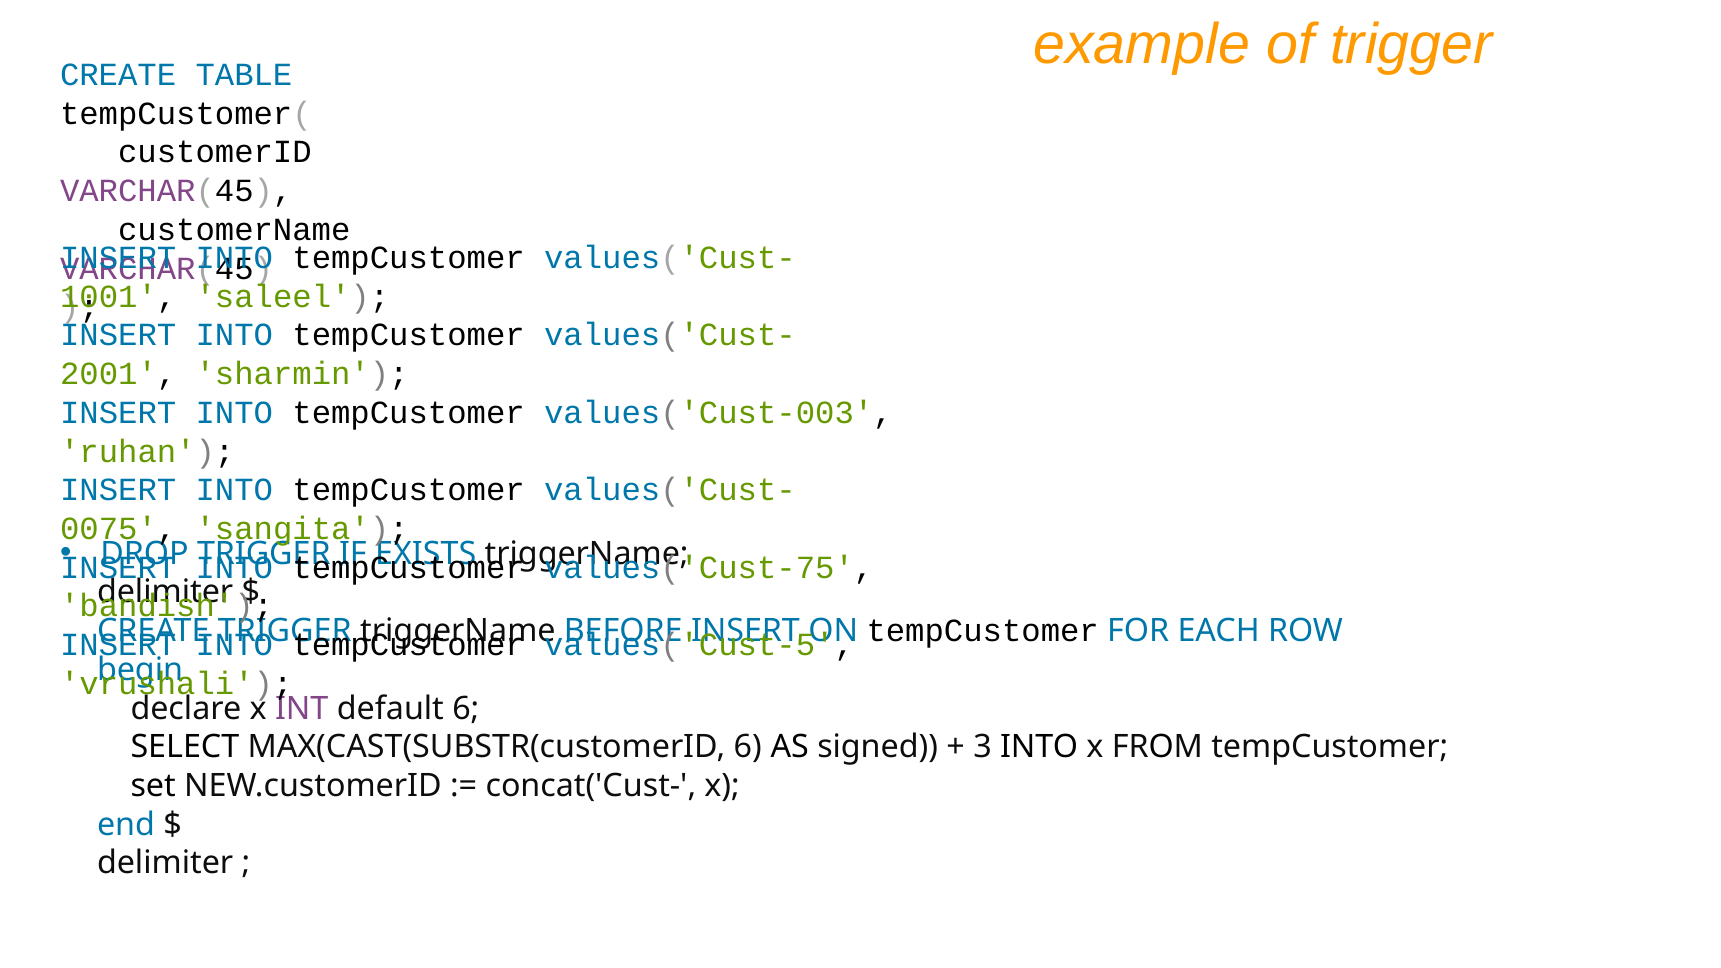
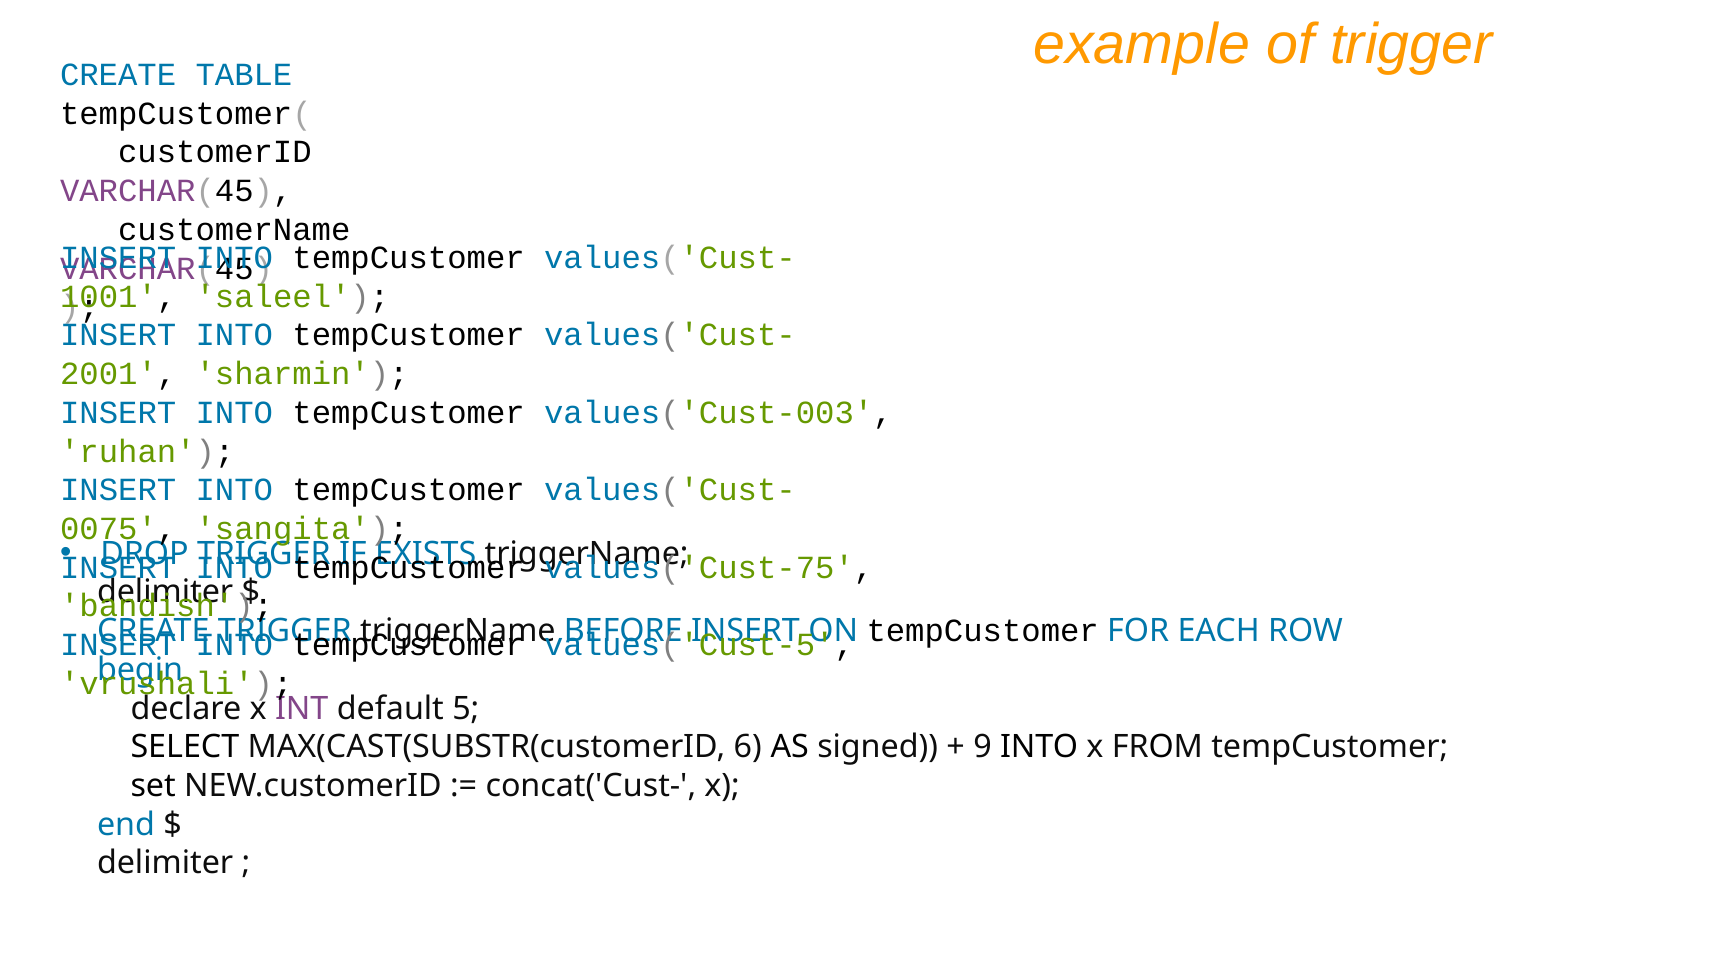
default 6: 6 -> 5
3: 3 -> 9
